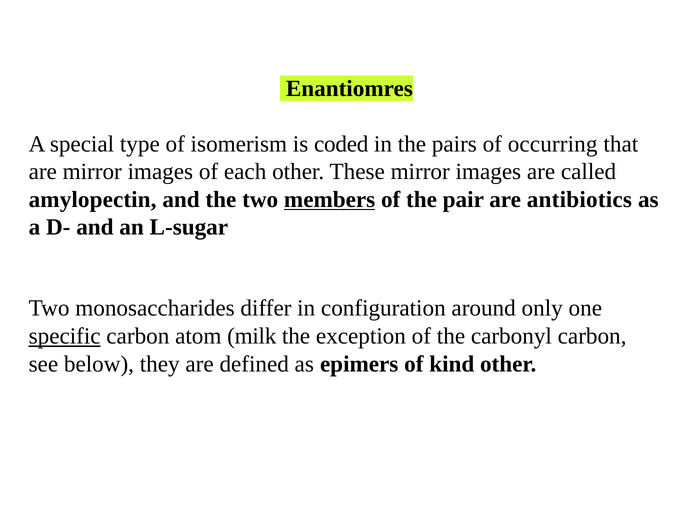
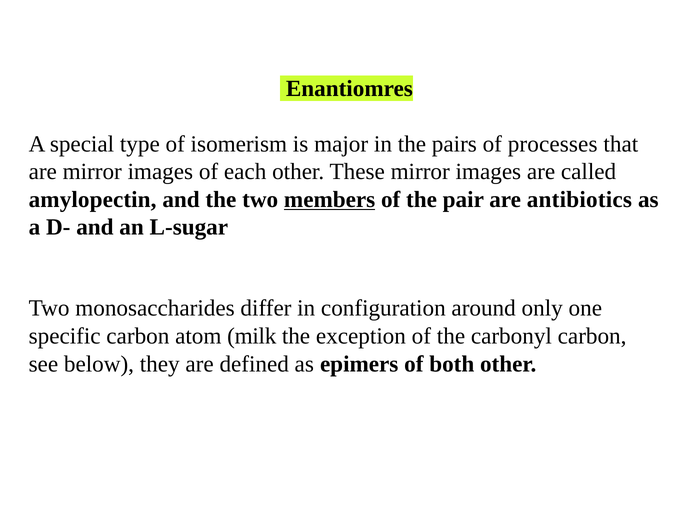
coded: coded -> major
occurring: occurring -> processes
specific underline: present -> none
kind: kind -> both
